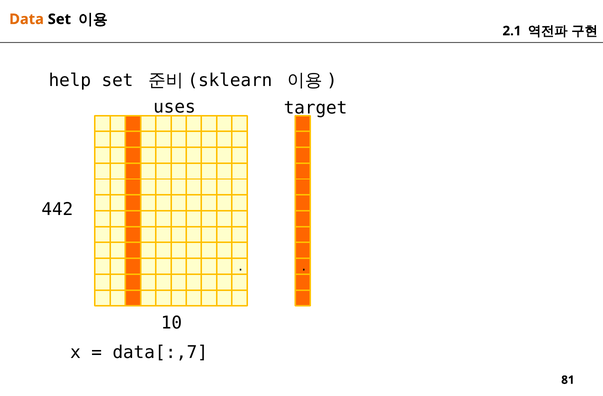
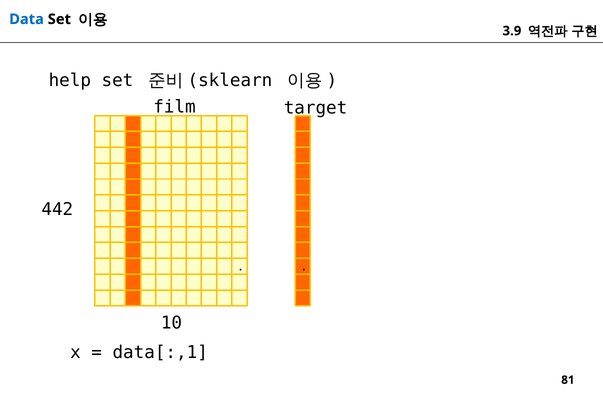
Data colour: orange -> blue
2.1: 2.1 -> 3.9
uses: uses -> film
data[:,7: data[:,7 -> data[:,1
